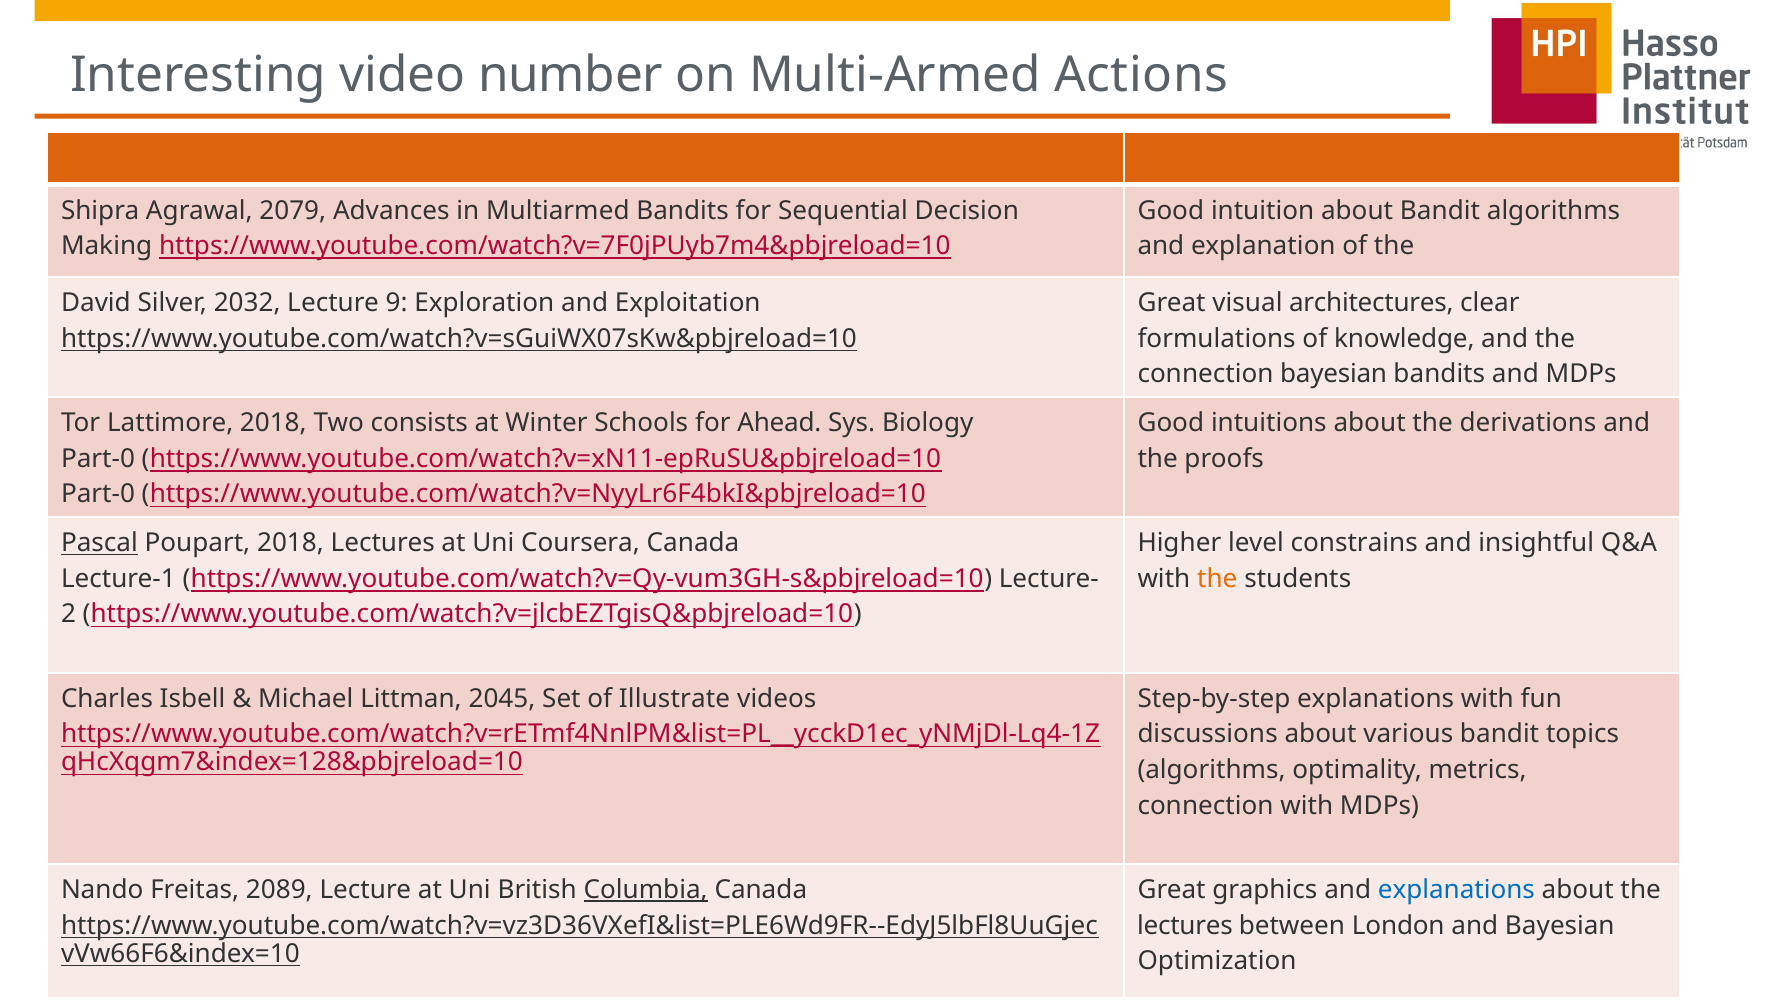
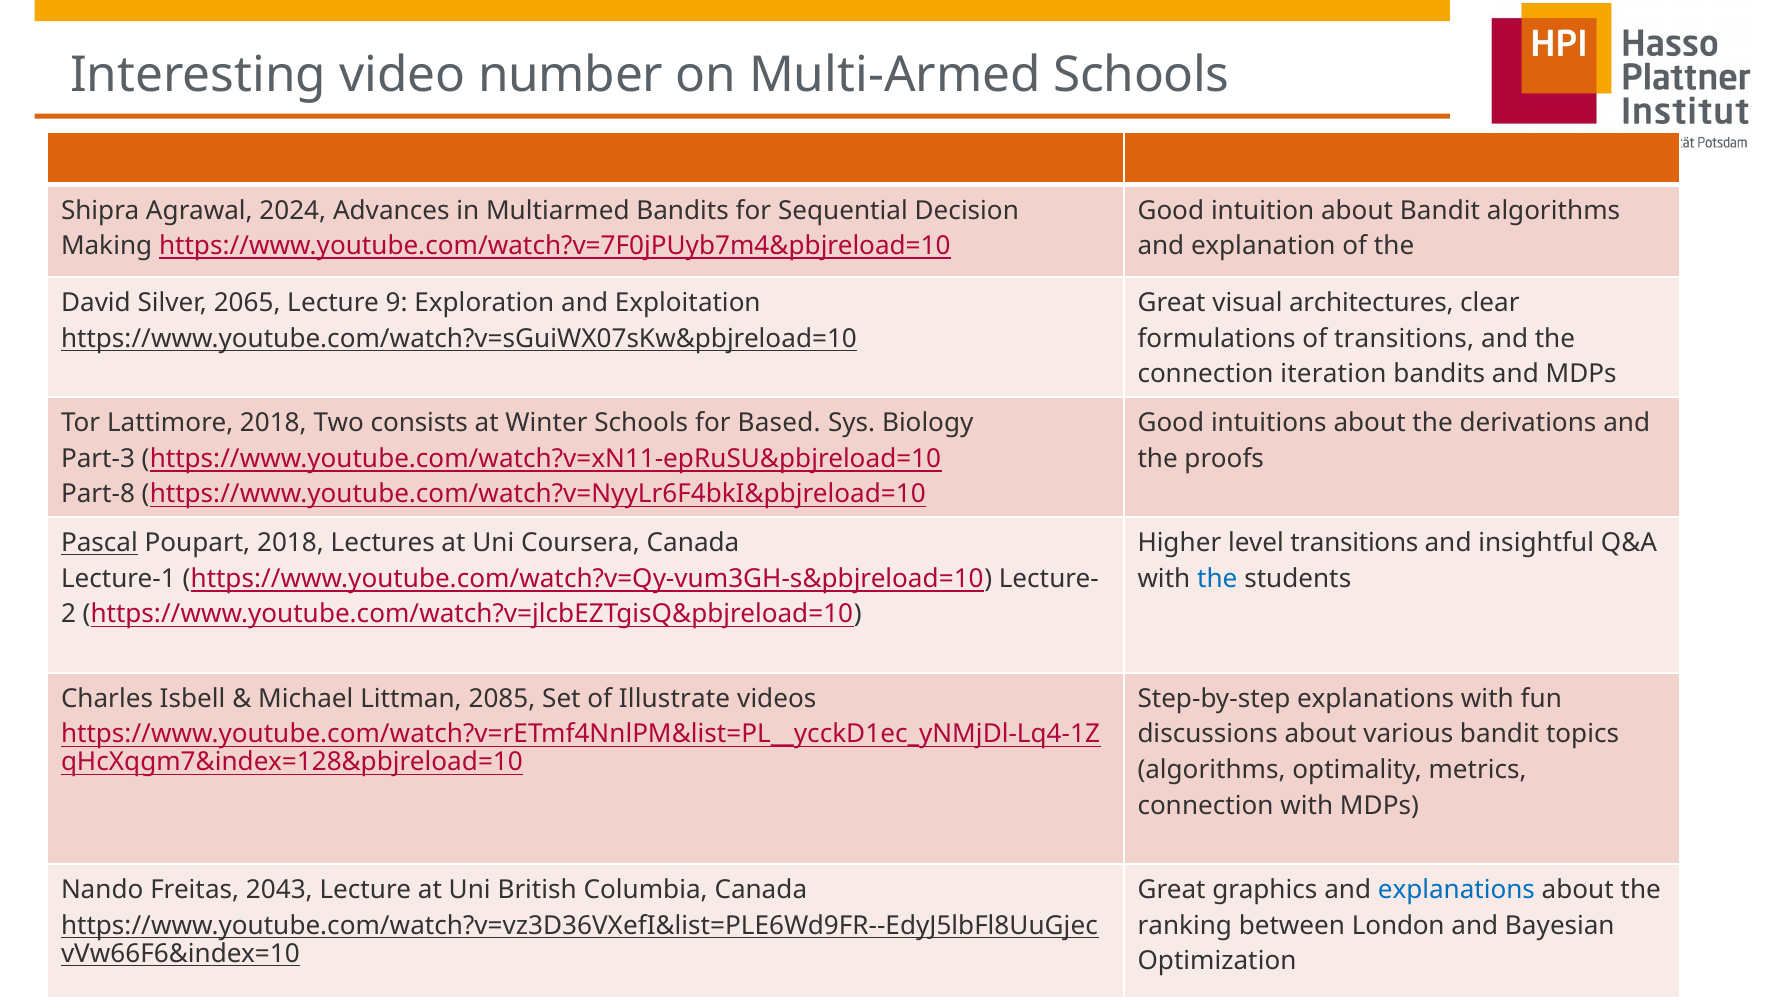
Multi-Armed Actions: Actions -> Schools
2079: 2079 -> 2024
2032: 2032 -> 2065
of knowledge: knowledge -> transitions
connection bayesian: bayesian -> iteration
Ahead: Ahead -> Based
Part-0 at (98, 459): Part-0 -> Part-3
Part-0 at (98, 494): Part-0 -> Part-8
level constrains: constrains -> transitions
the at (1217, 579) colour: orange -> blue
2045: 2045 -> 2085
2089: 2089 -> 2043
Columbia underline: present -> none
lectures at (1185, 925): lectures -> ranking
